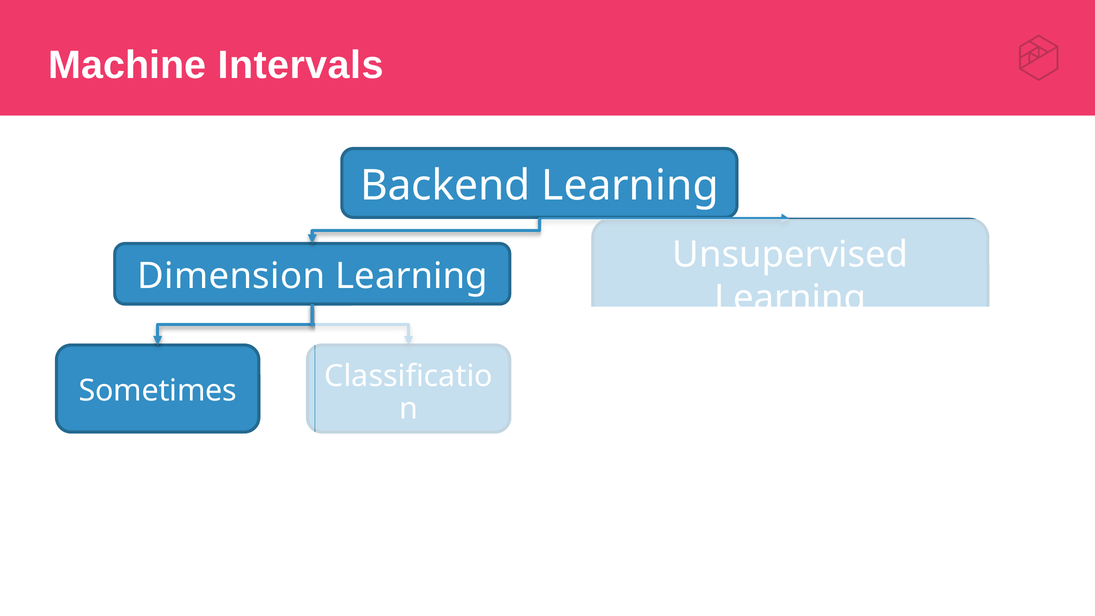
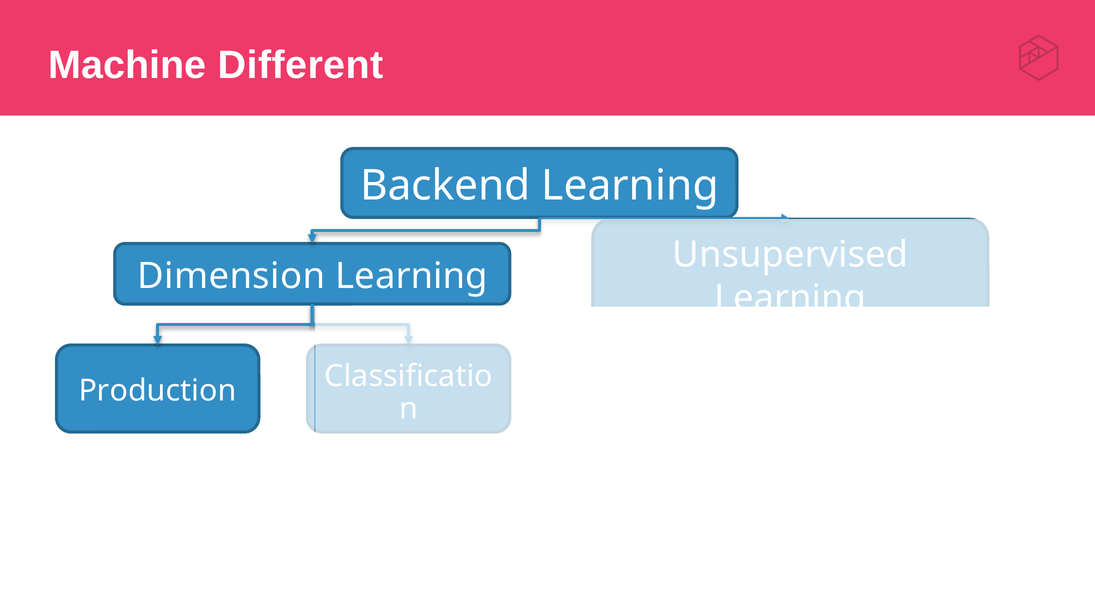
Intervals: Intervals -> Different
Sometimes: Sometimes -> Production
